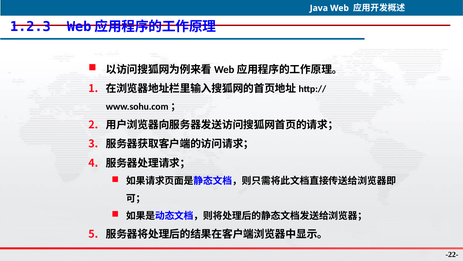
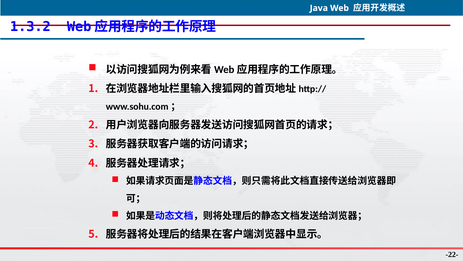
1.2.3: 1.2.3 -> 1.3.2
